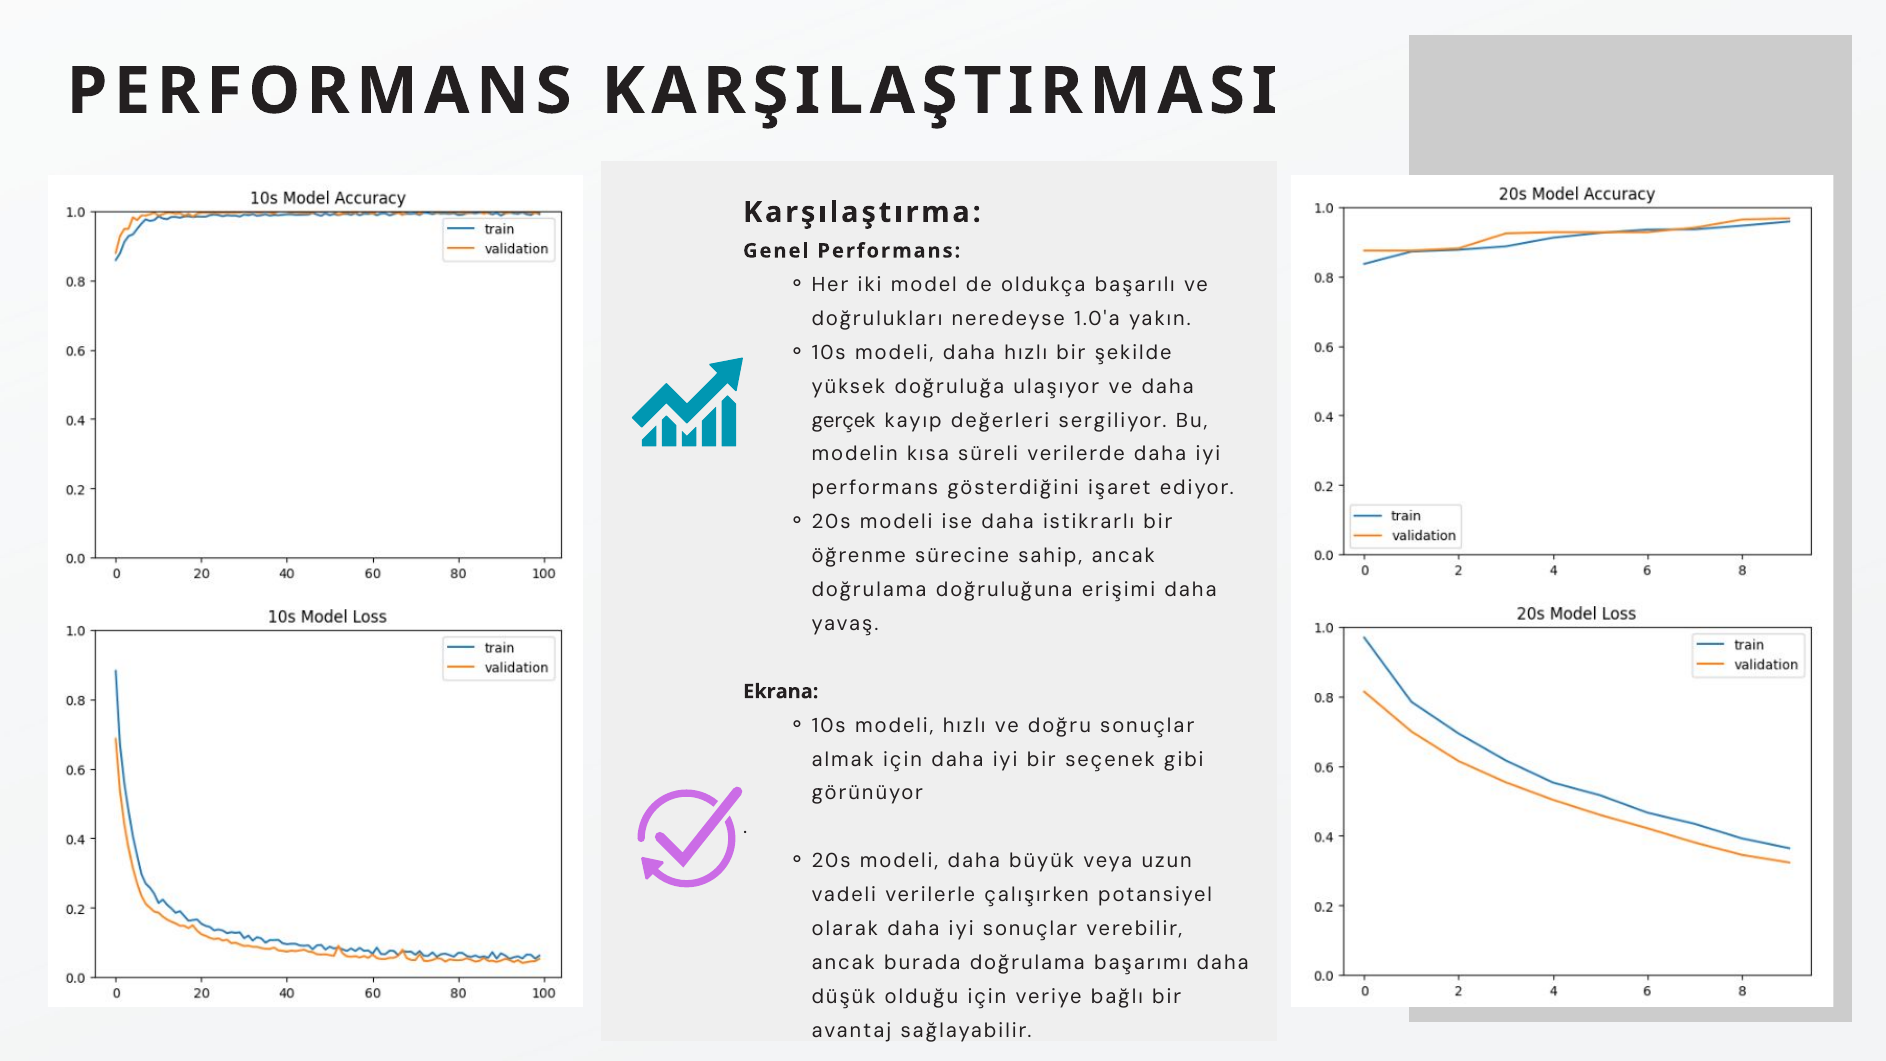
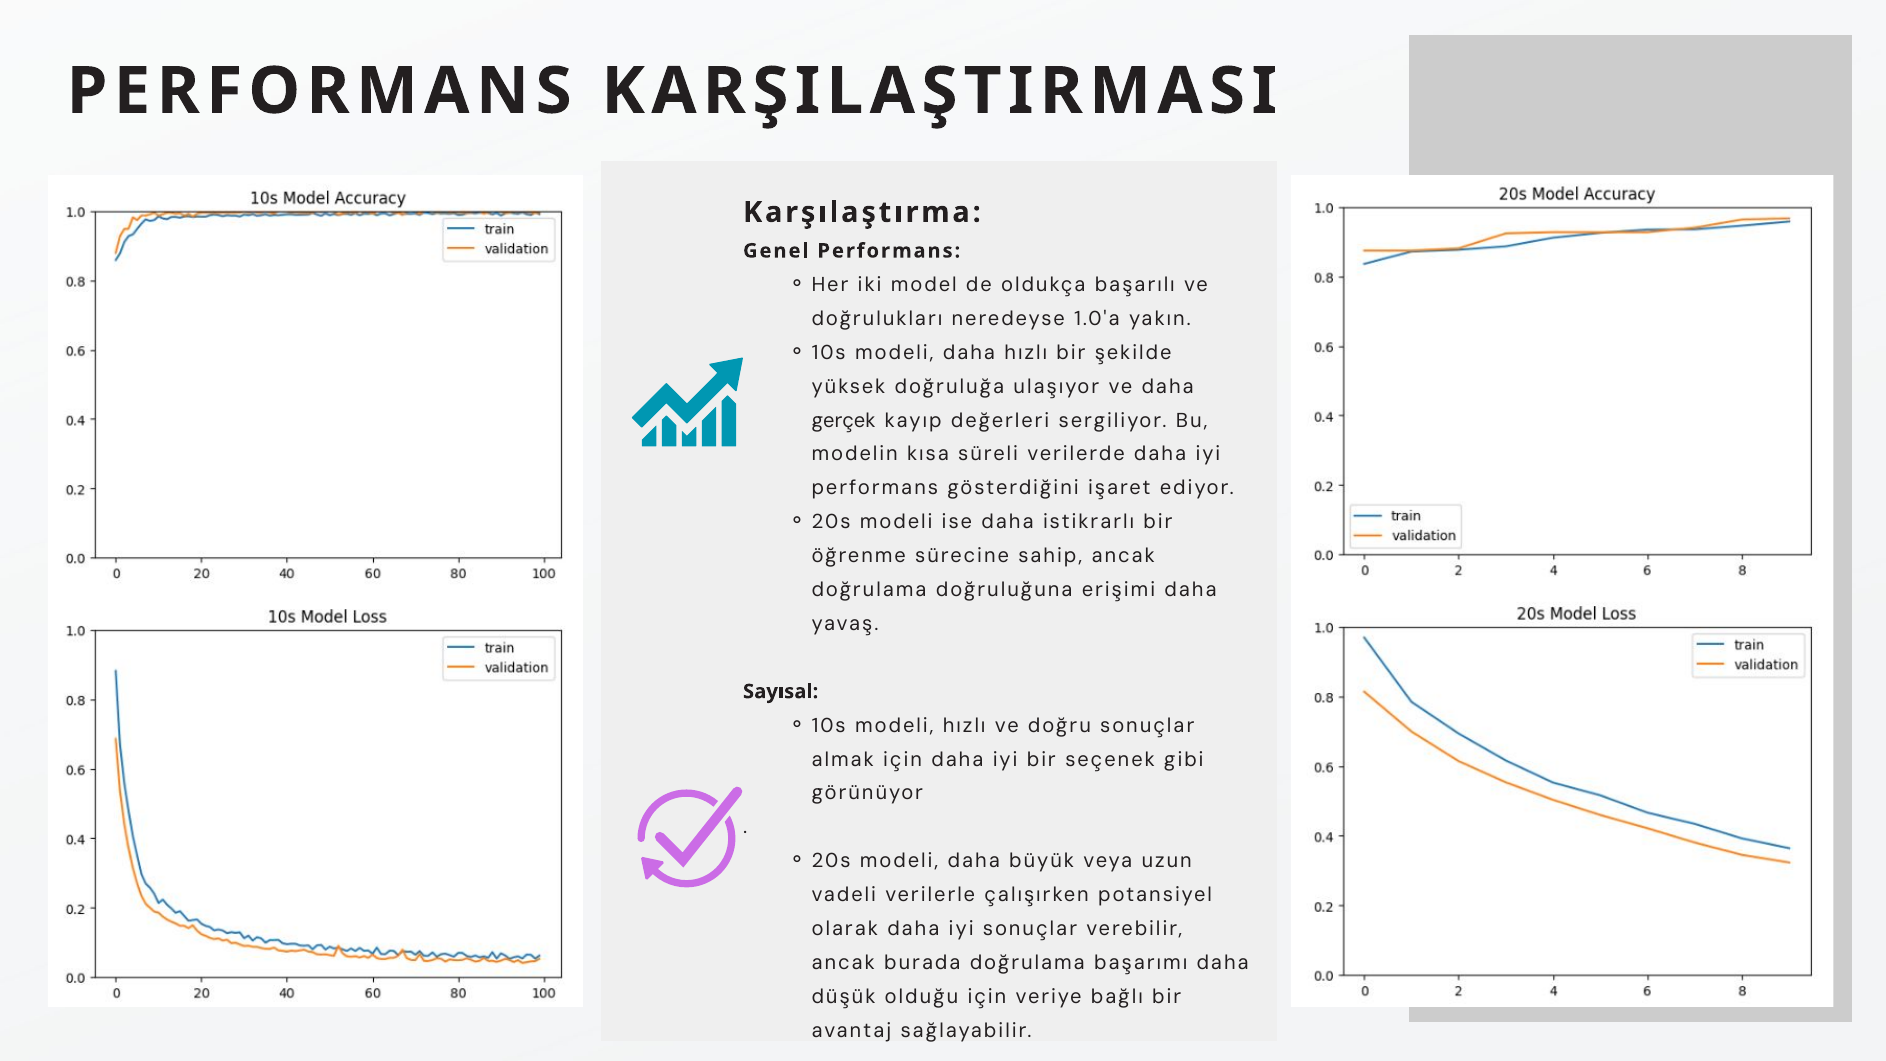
Ekrana: Ekrana -> Sayısal
